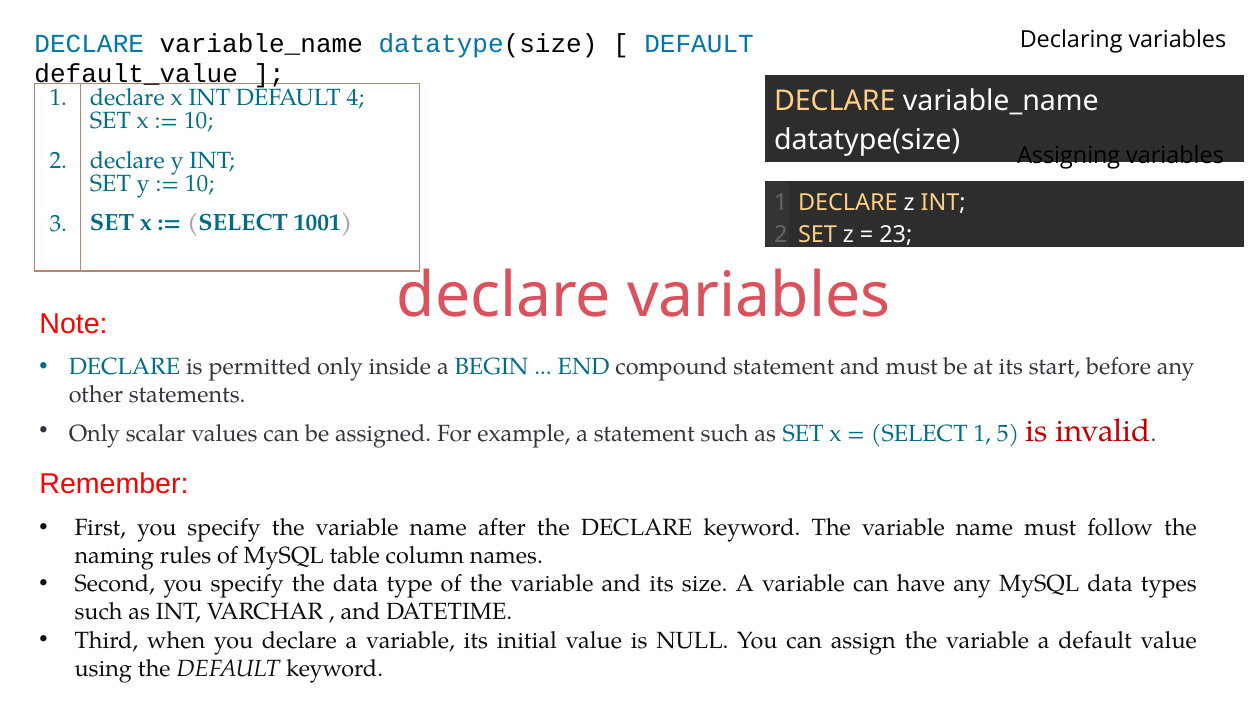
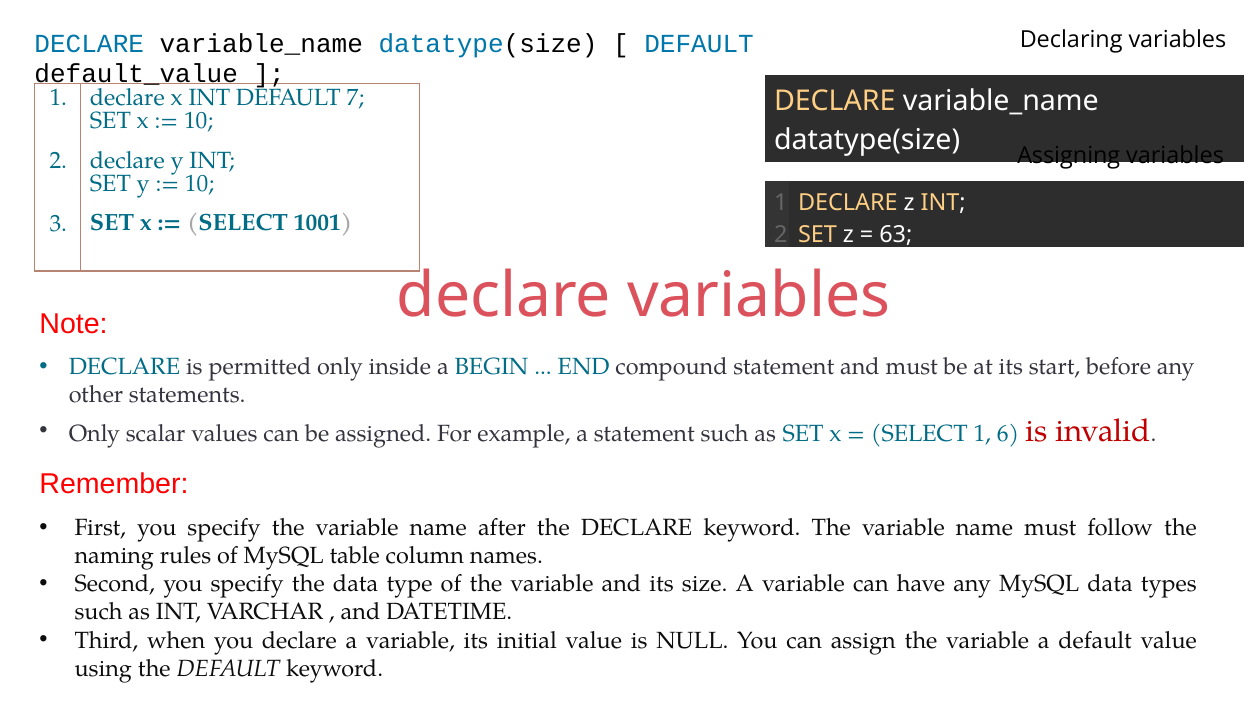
4: 4 -> 7
23: 23 -> 63
5: 5 -> 6
